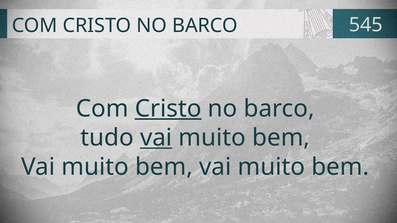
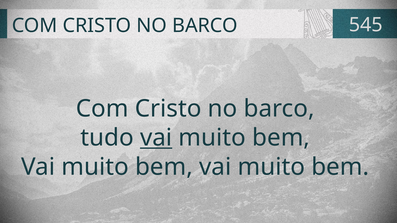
Cristo at (168, 109) underline: present -> none
